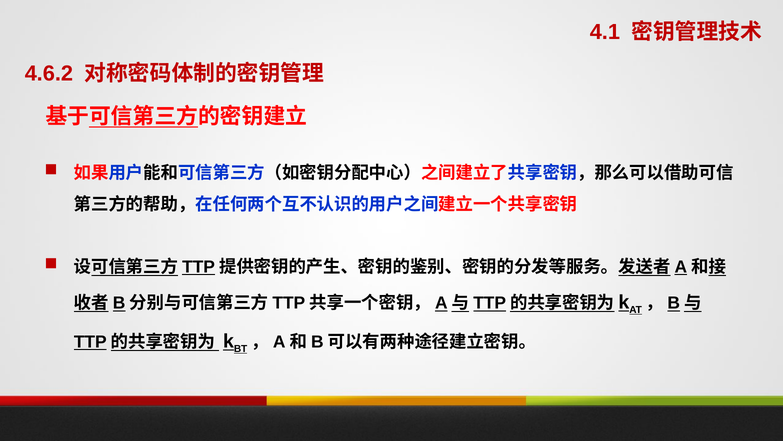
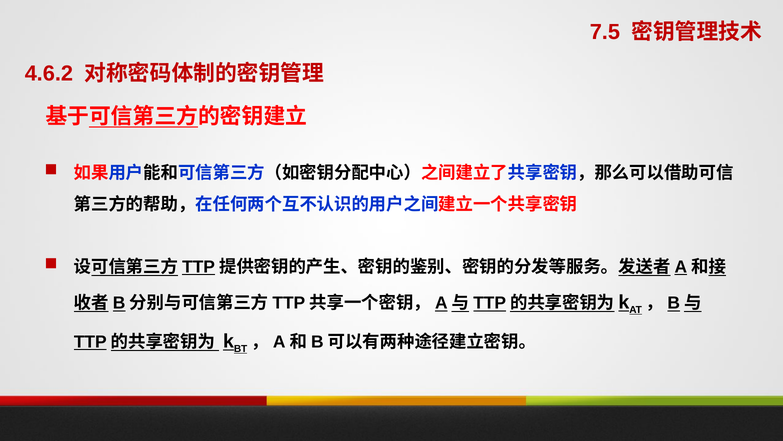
4.1: 4.1 -> 7.5
